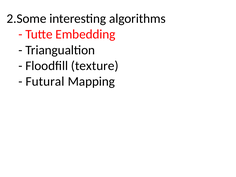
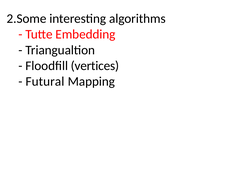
texture: texture -> vertices
